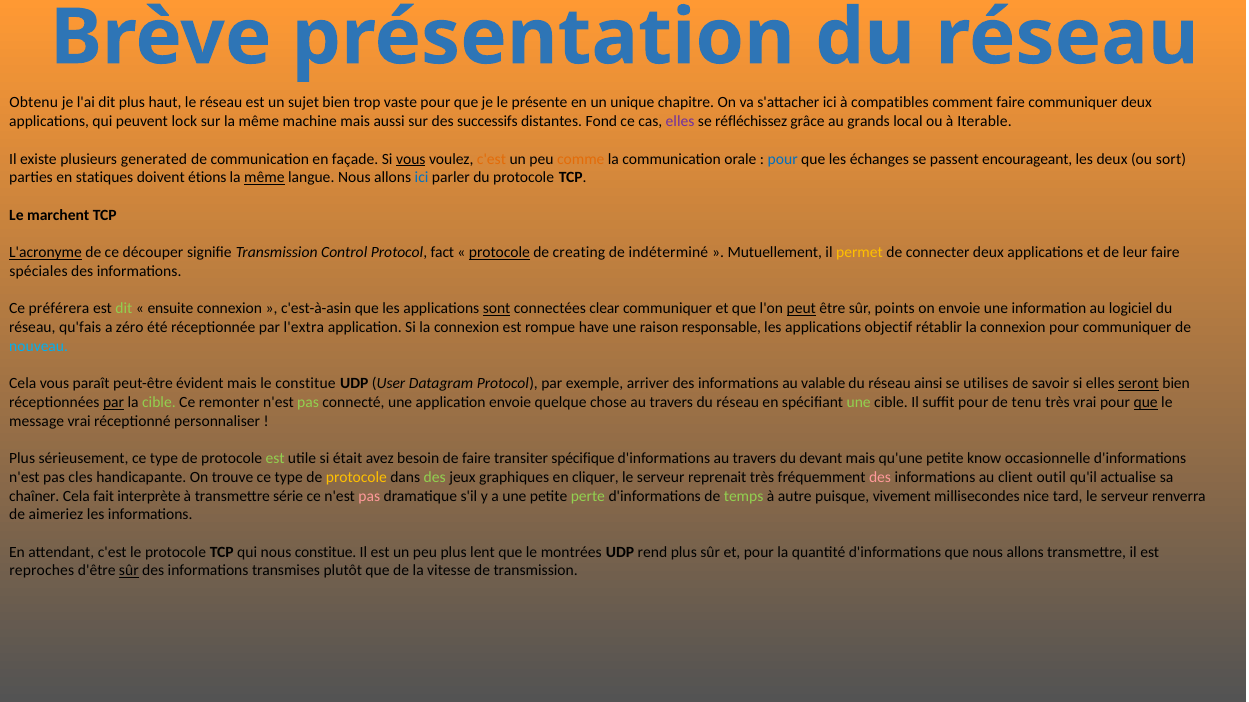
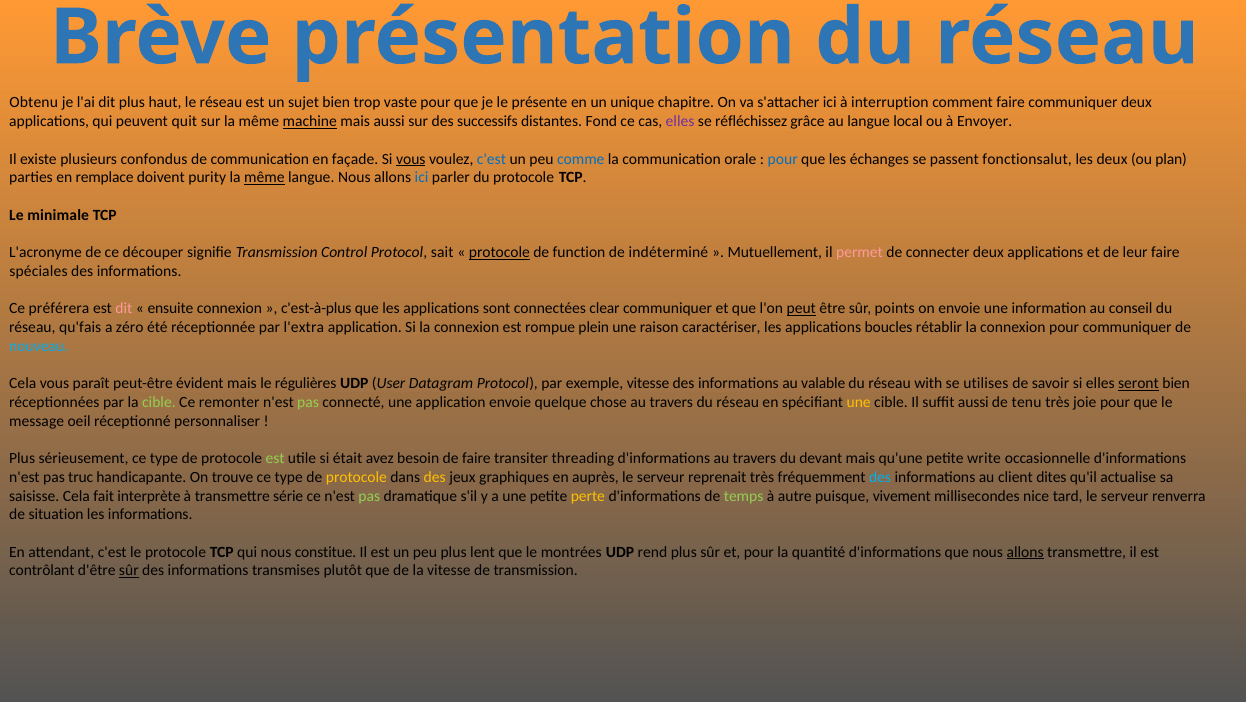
compatibles: compatibles -> interruption
lock: lock -> quit
machine underline: none -> present
au grands: grands -> langue
Iterable: Iterable -> Envoyer
generated: generated -> confondus
c'est at (492, 159) colour: orange -> blue
comme colour: orange -> blue
encourageant: encourageant -> fonctionsalut
sort: sort -> plan
statiques: statiques -> remplace
étions: étions -> purity
marchent: marchent -> minimale
L'acronyme underline: present -> none
fact: fact -> sait
creating: creating -> function
permet colour: yellow -> pink
dit at (124, 309) colour: light green -> pink
c'est-à-asin: c'est-à-asin -> c'est-à-plus
sont underline: present -> none
logiciel: logiciel -> conseil
have: have -> plein
responsable: responsable -> caractériser
objectif: objectif -> boucles
le constitue: constitue -> régulières
exemple arriver: arriver -> vitesse
ainsi: ainsi -> with
par at (114, 403) underline: present -> none
une at (859, 403) colour: light green -> yellow
suffit pour: pour -> aussi
très vrai: vrai -> joie
que at (1146, 403) underline: present -> none
message vrai: vrai -> oeil
spécifique: spécifique -> threading
know: know -> write
cles: cles -> truc
des at (435, 478) colour: light green -> yellow
cliquer: cliquer -> auprès
des at (880, 478) colour: pink -> light blue
outil: outil -> dites
chaîner: chaîner -> saisisse
pas at (369, 496) colour: pink -> light green
perte colour: light green -> yellow
aimeriez: aimeriez -> situation
allons at (1025, 552) underline: none -> present
reproches: reproches -> contrôlant
